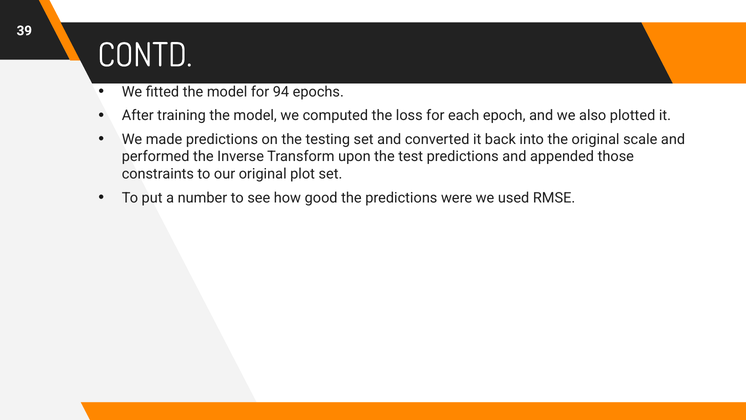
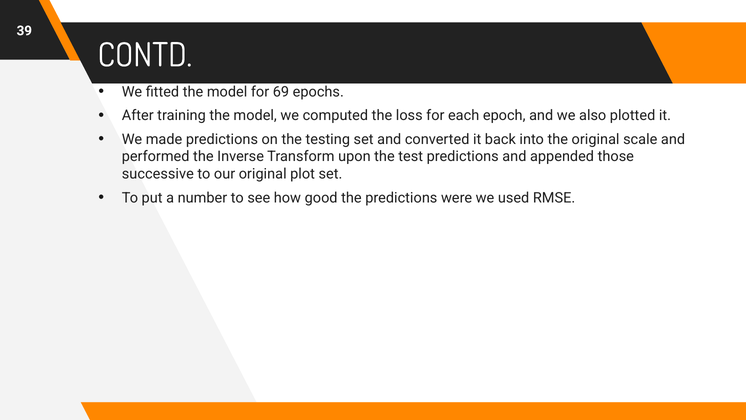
94: 94 -> 69
constraints: constraints -> successive
